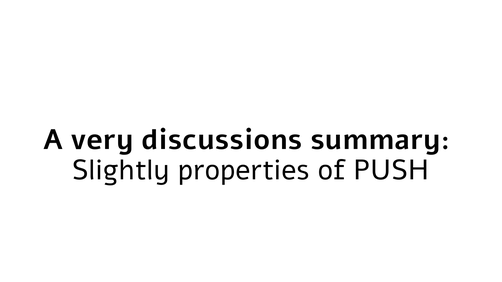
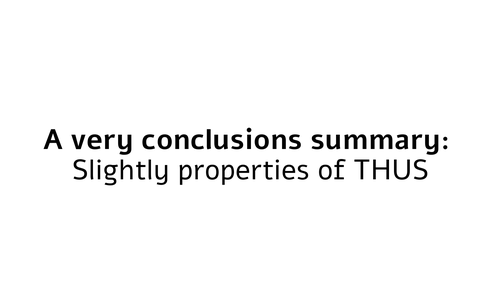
discussions: discussions -> conclusions
PUSH: PUSH -> THUS
